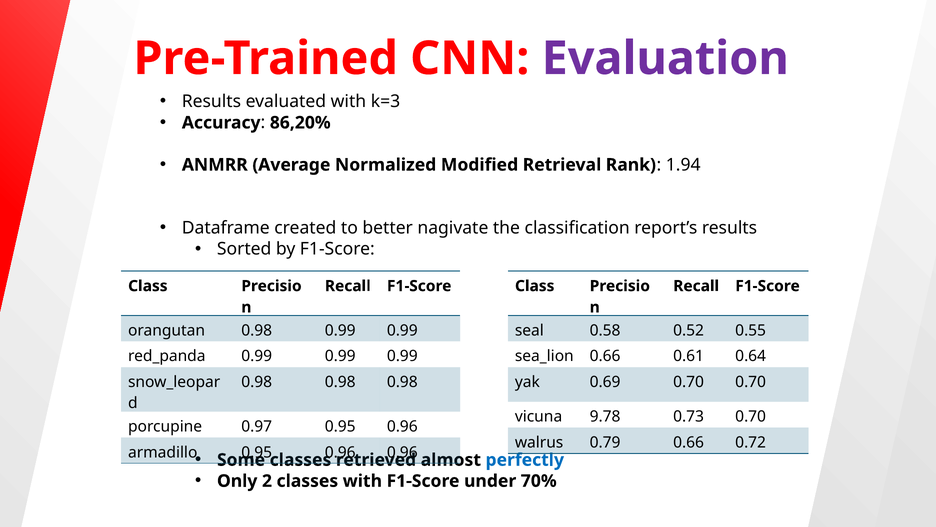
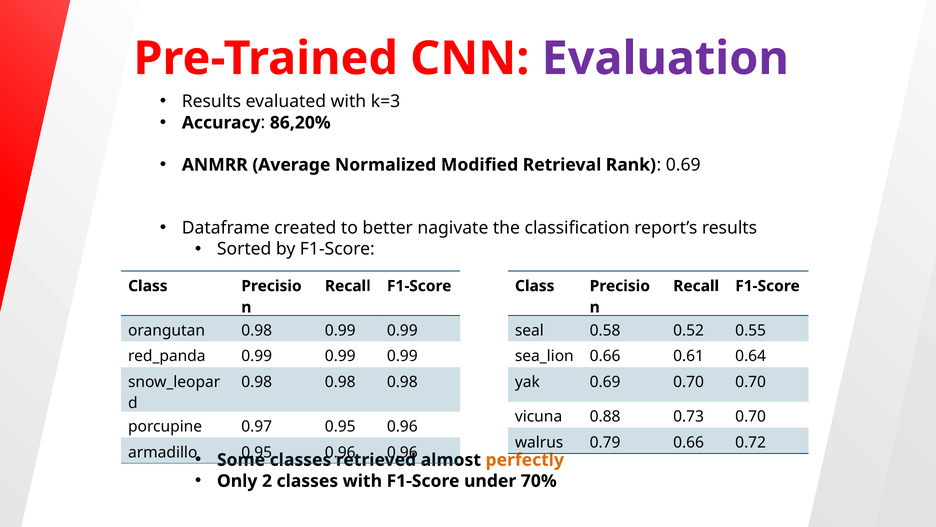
1.94 at (683, 165): 1.94 -> 0.69
9.78: 9.78 -> 0.88
perfectly colour: blue -> orange
